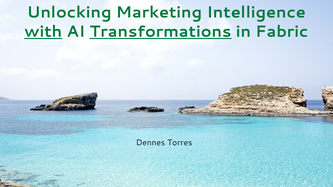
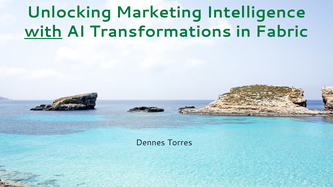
Transformations underline: present -> none
